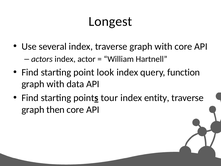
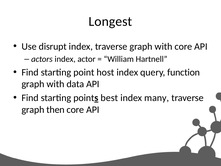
several: several -> disrupt
look: look -> host
tour: tour -> best
entity: entity -> many
